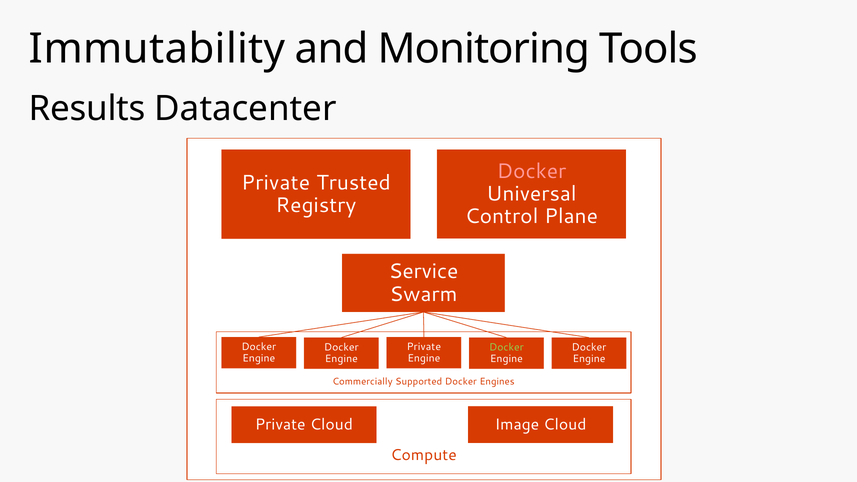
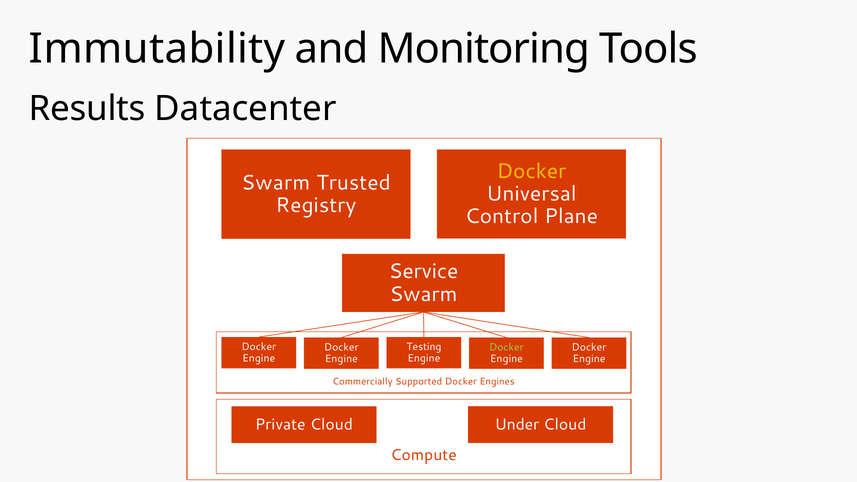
Docker at (531, 171) colour: pink -> yellow
Private at (276, 183): Private -> Swarm
Private at (424, 347): Private -> Testing
Image: Image -> Under
